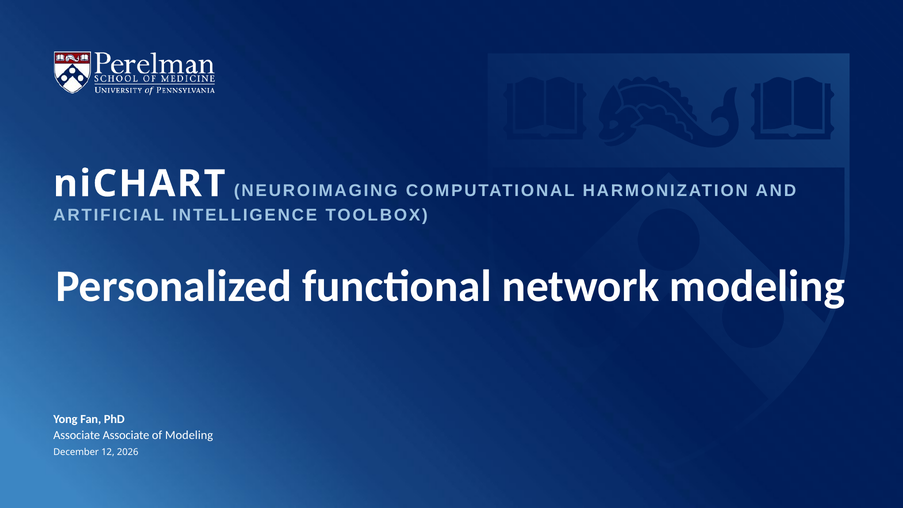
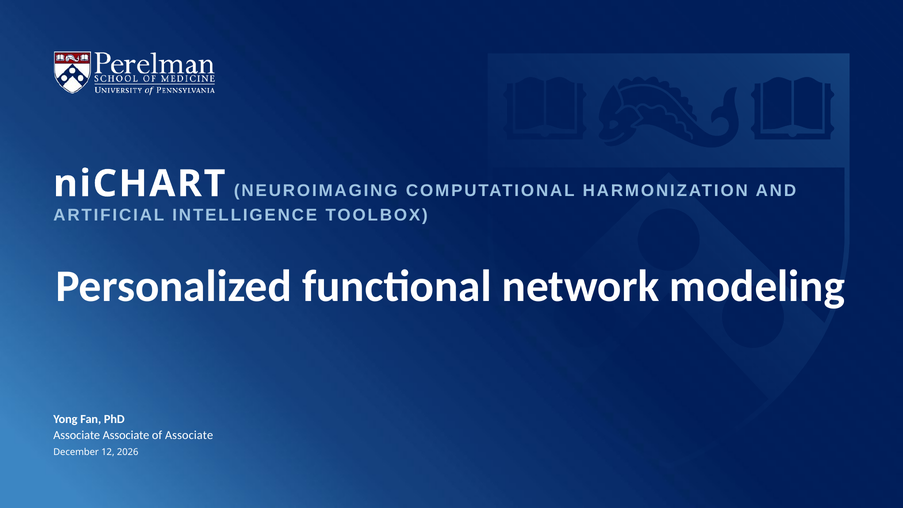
of Modeling: Modeling -> Associate
